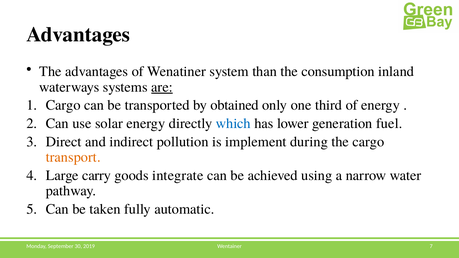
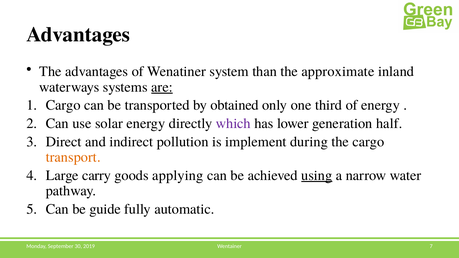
consumption: consumption -> approximate
which colour: blue -> purple
fuel: fuel -> half
integrate: integrate -> applying
using underline: none -> present
taken: taken -> guide
